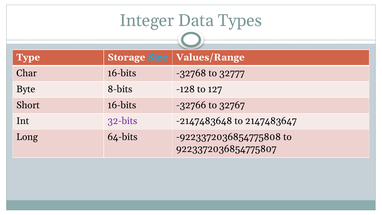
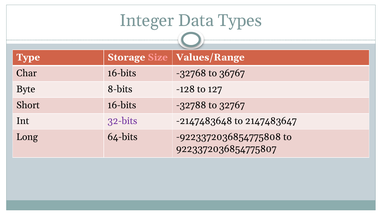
Size colour: light blue -> pink
32777: 32777 -> 36767
-32766: -32766 -> -32788
